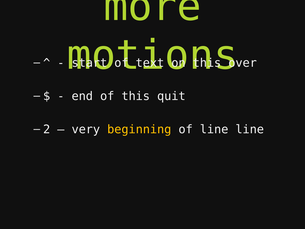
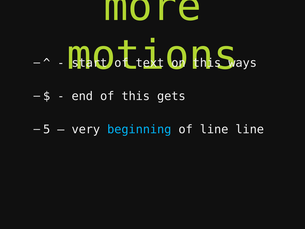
over: over -> ways
quit: quit -> gets
2: 2 -> 5
beginning colour: yellow -> light blue
